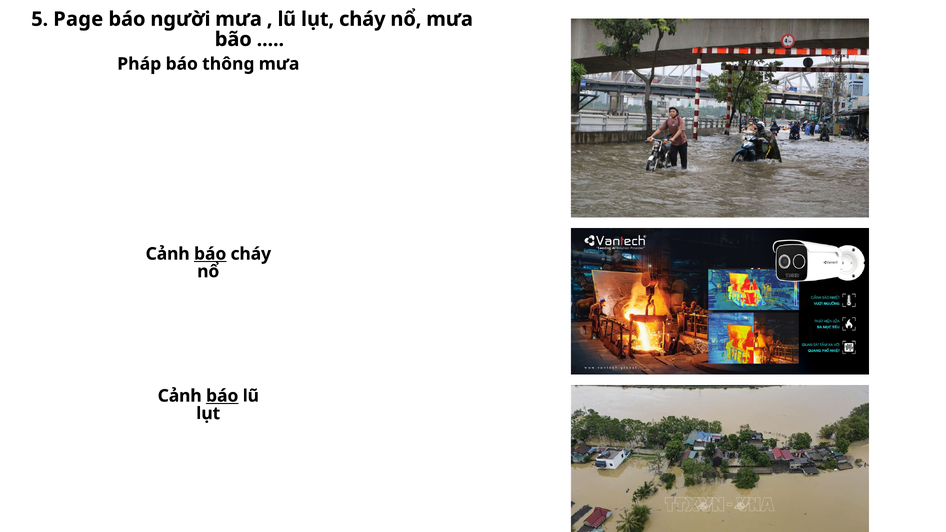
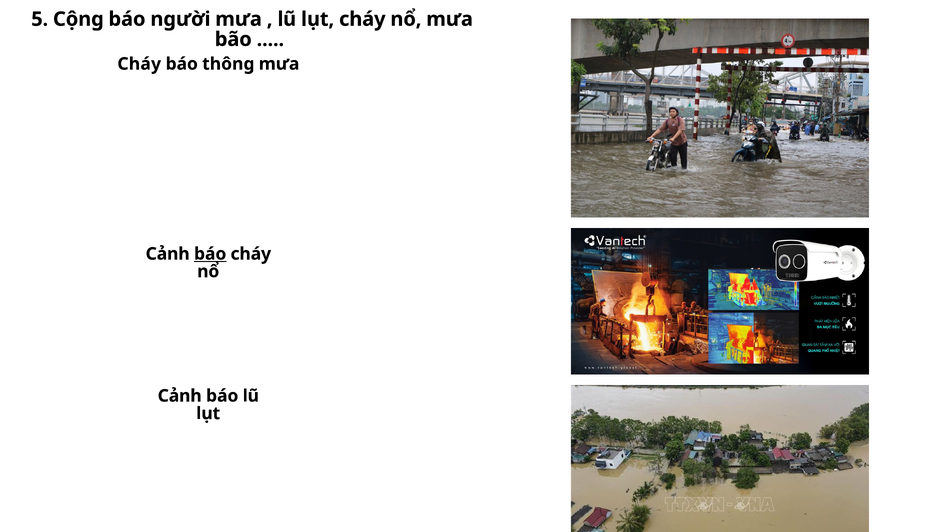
Page: Page -> Cộng
Pháp at (139, 64): Pháp -> Cháy
báo at (222, 396) underline: present -> none
